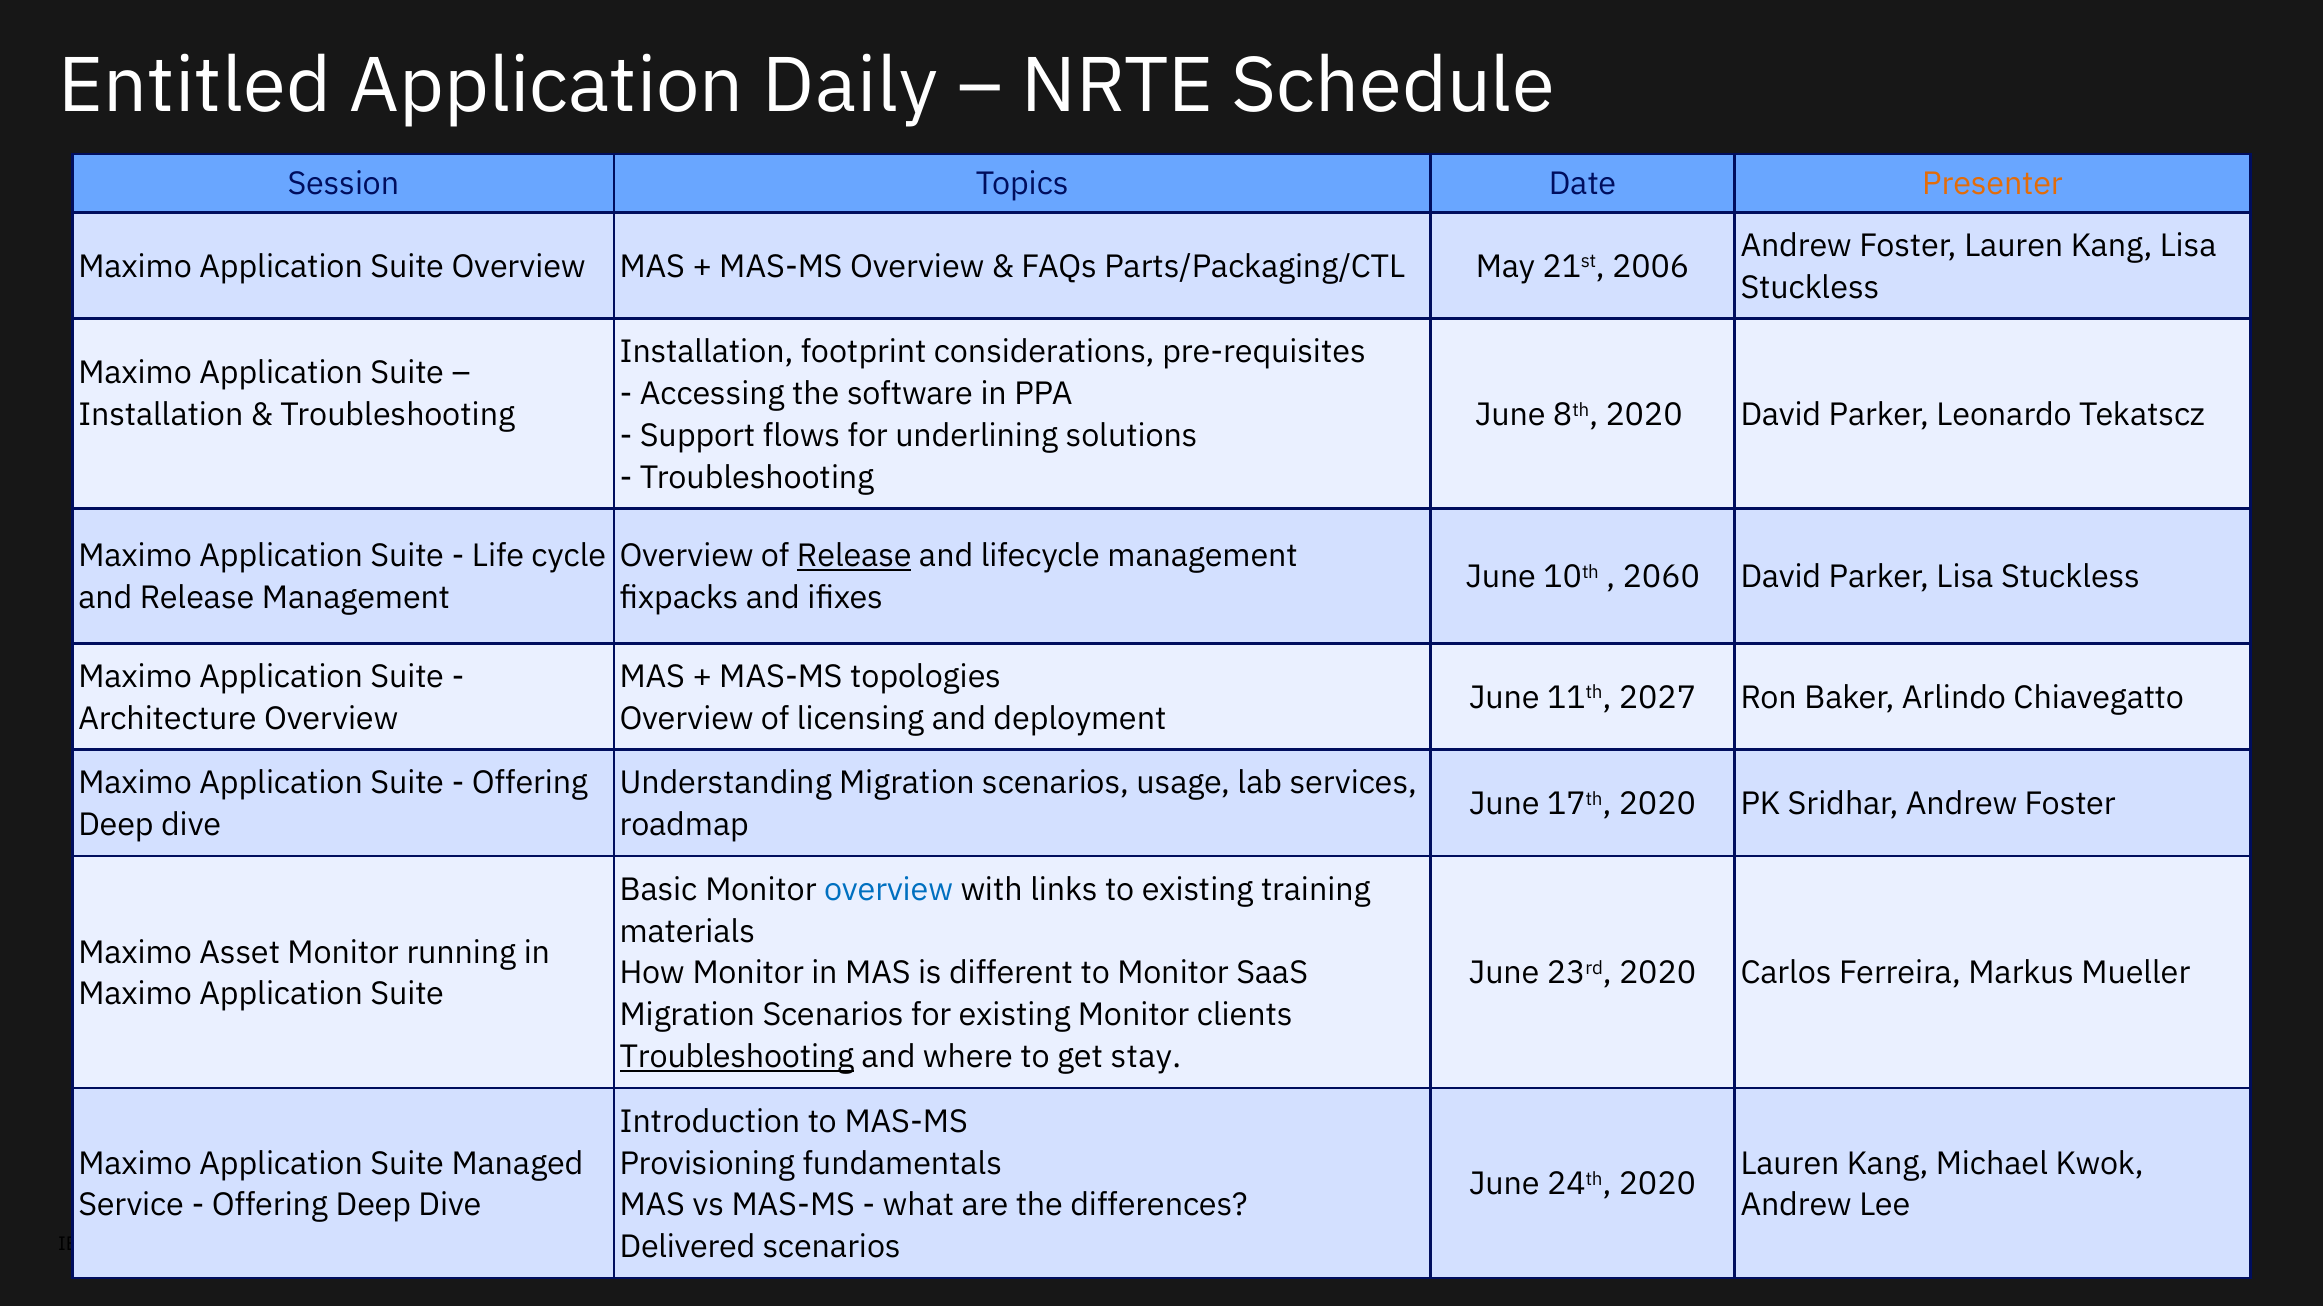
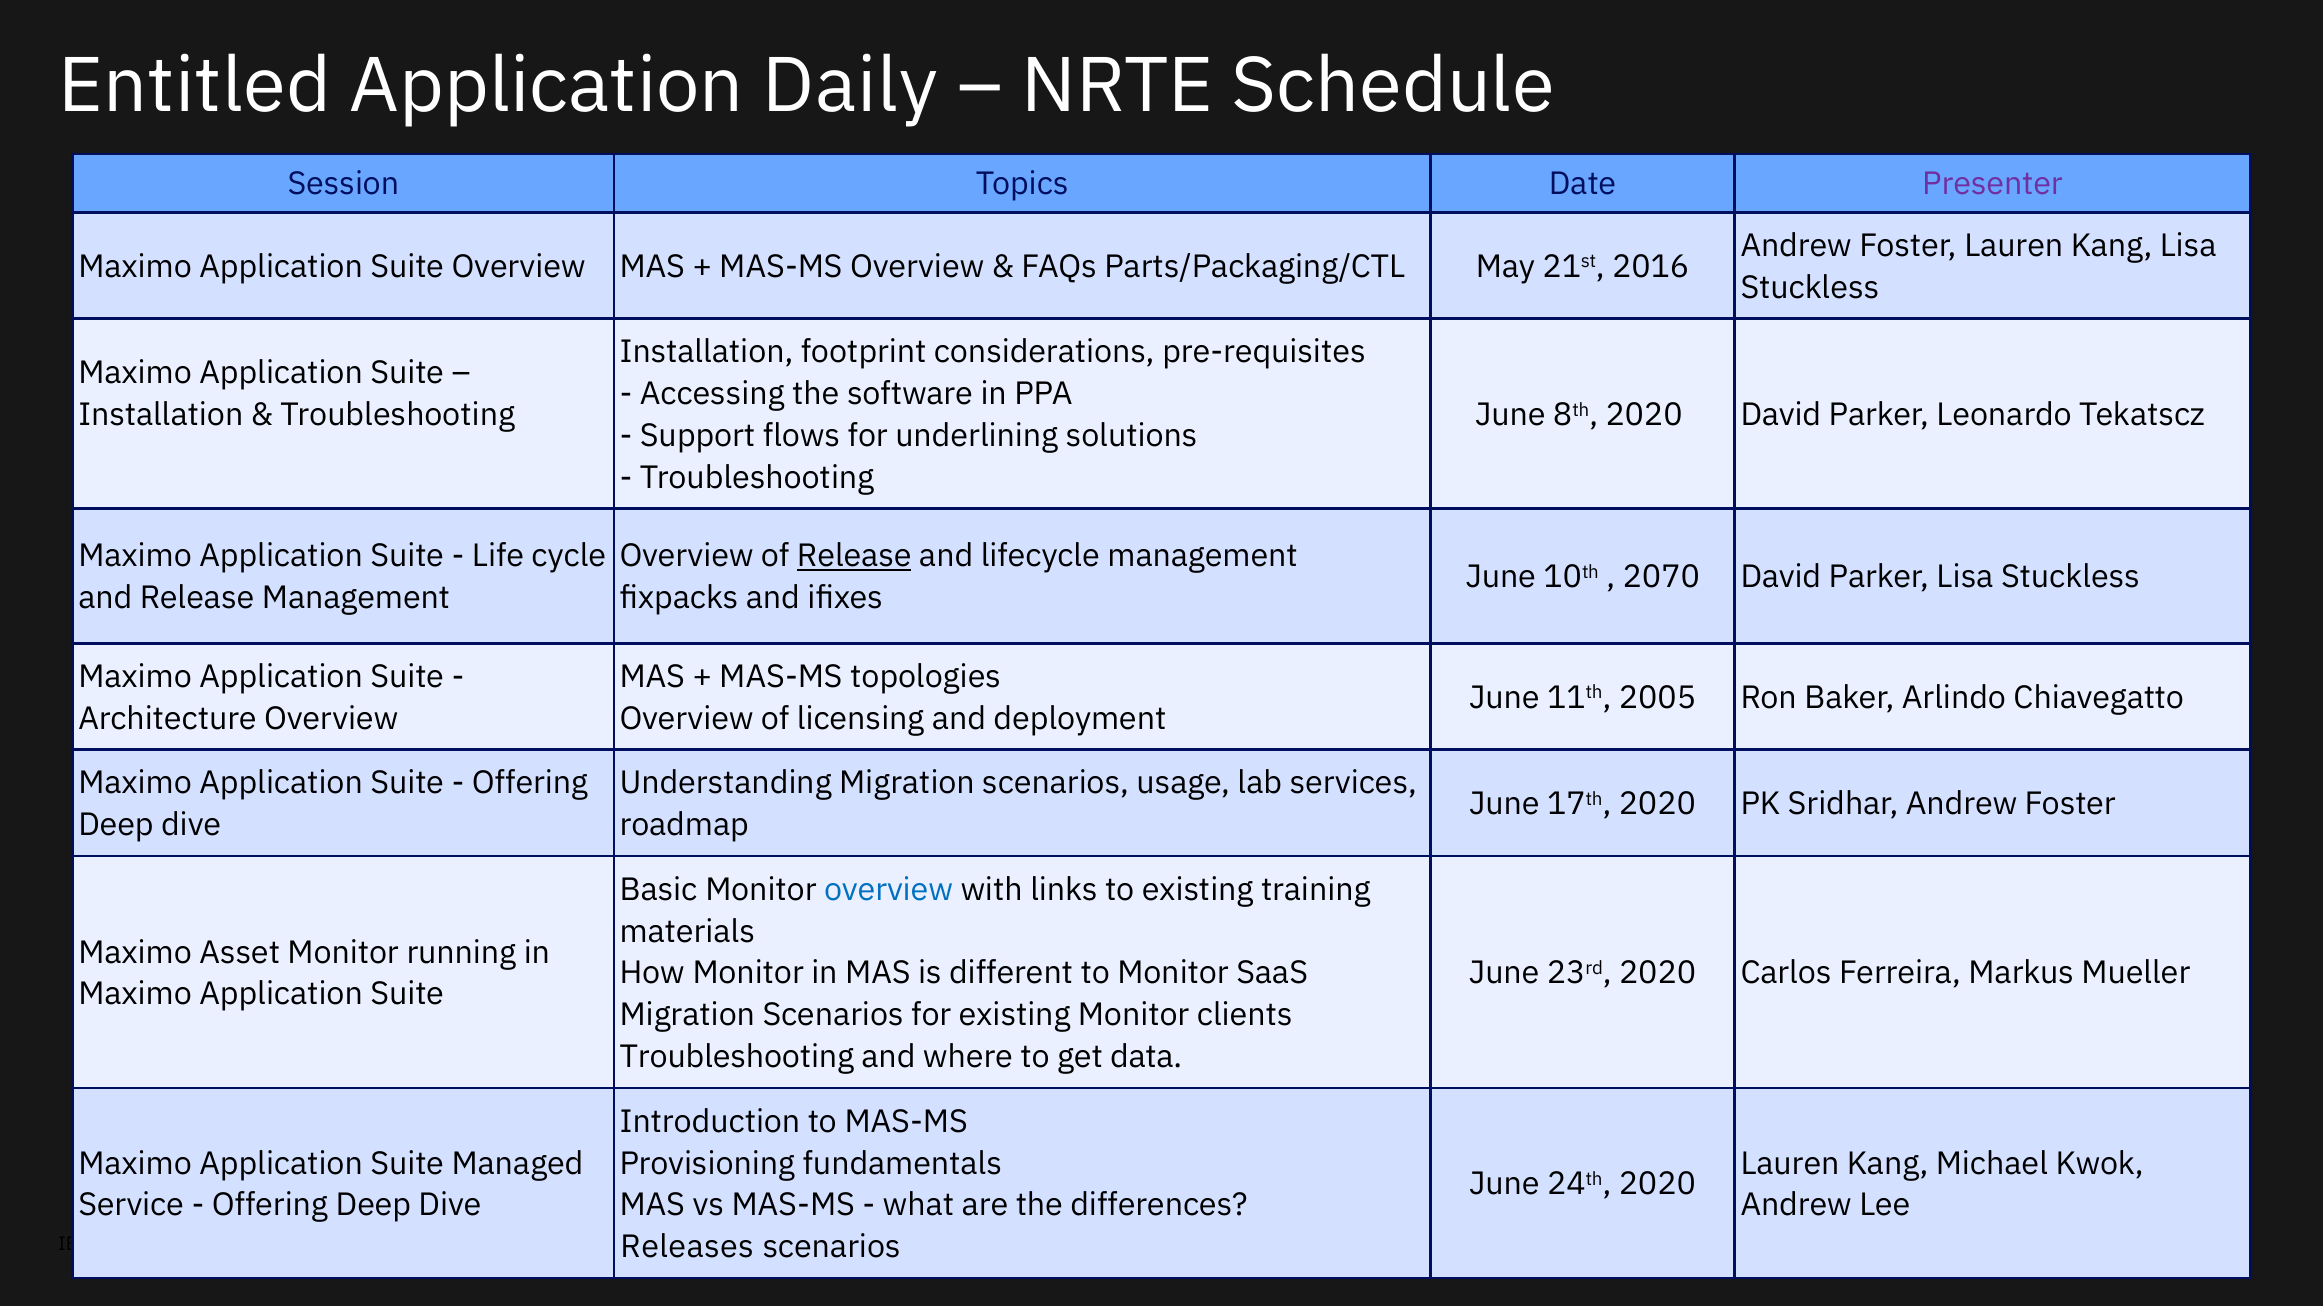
Presenter colour: orange -> purple
2006: 2006 -> 2016
2060: 2060 -> 2070
2027: 2027 -> 2005
Troubleshooting at (737, 1057) underline: present -> none
stay: stay -> data
Delivered: Delivered -> Releases
